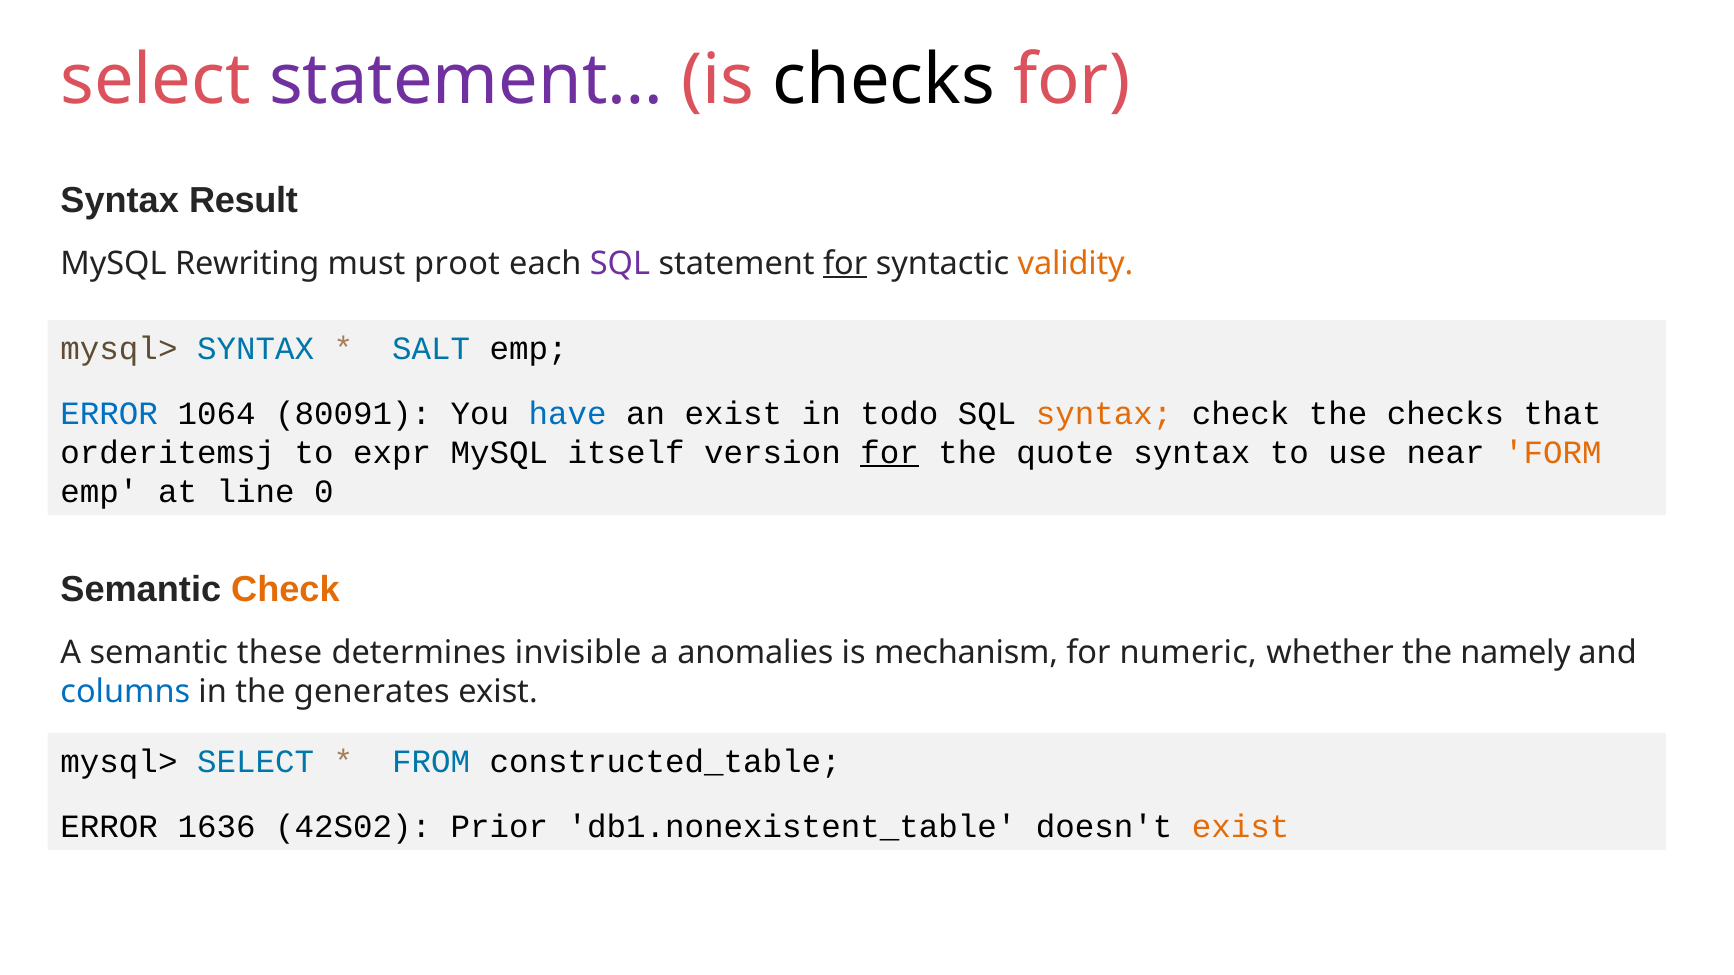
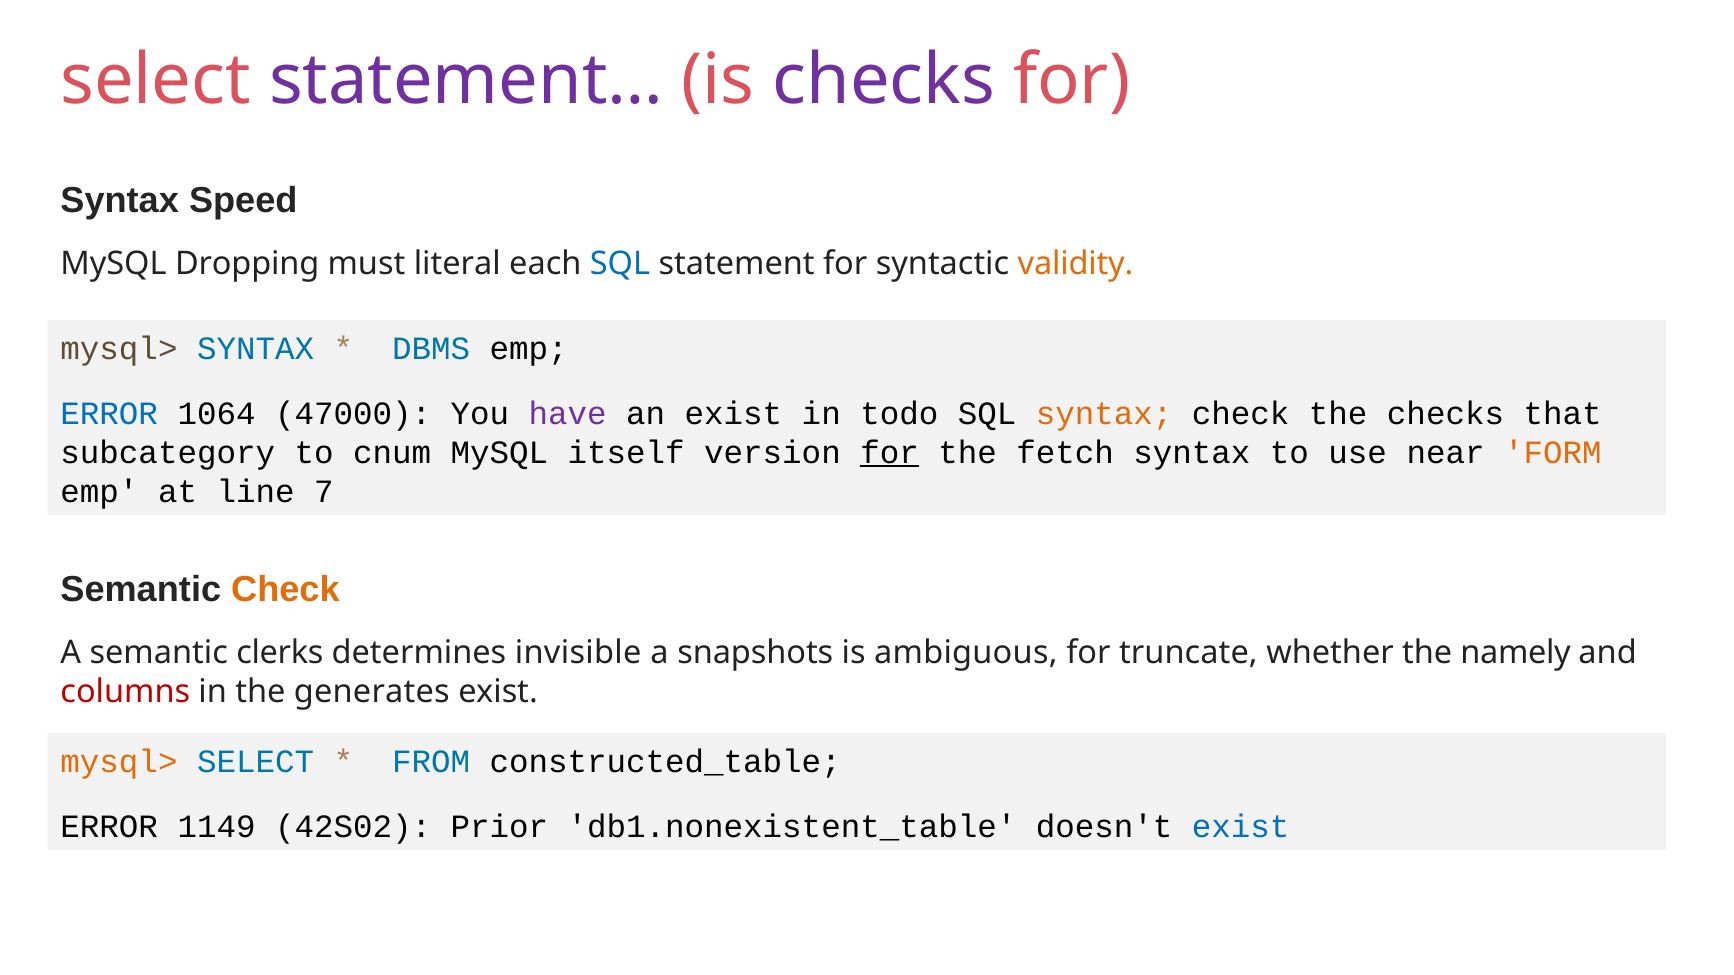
checks at (884, 80) colour: black -> purple
Result: Result -> Speed
Rewriting: Rewriting -> Dropping
proot: proot -> literal
SQL at (620, 263) colour: purple -> blue
for at (845, 263) underline: present -> none
SALT: SALT -> DBMS
80091: 80091 -> 47000
have colour: blue -> purple
orderitemsj: orderitemsj -> subcategory
expr: expr -> cnum
quote: quote -> fetch
0: 0 -> 7
these: these -> clerks
anomalies: anomalies -> snapshots
mechanism: mechanism -> ambiguous
numeric: numeric -> truncate
columns colour: blue -> red
mysql> at (119, 762) colour: black -> orange
1636: 1636 -> 1149
exist at (1241, 827) colour: orange -> blue
